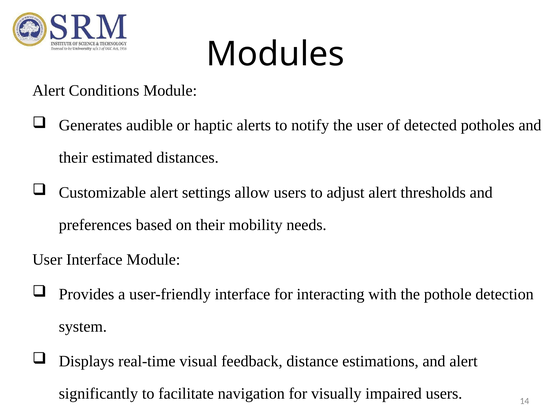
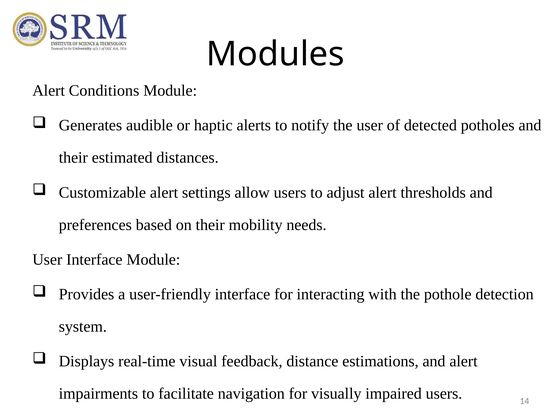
significantly: significantly -> impairments
